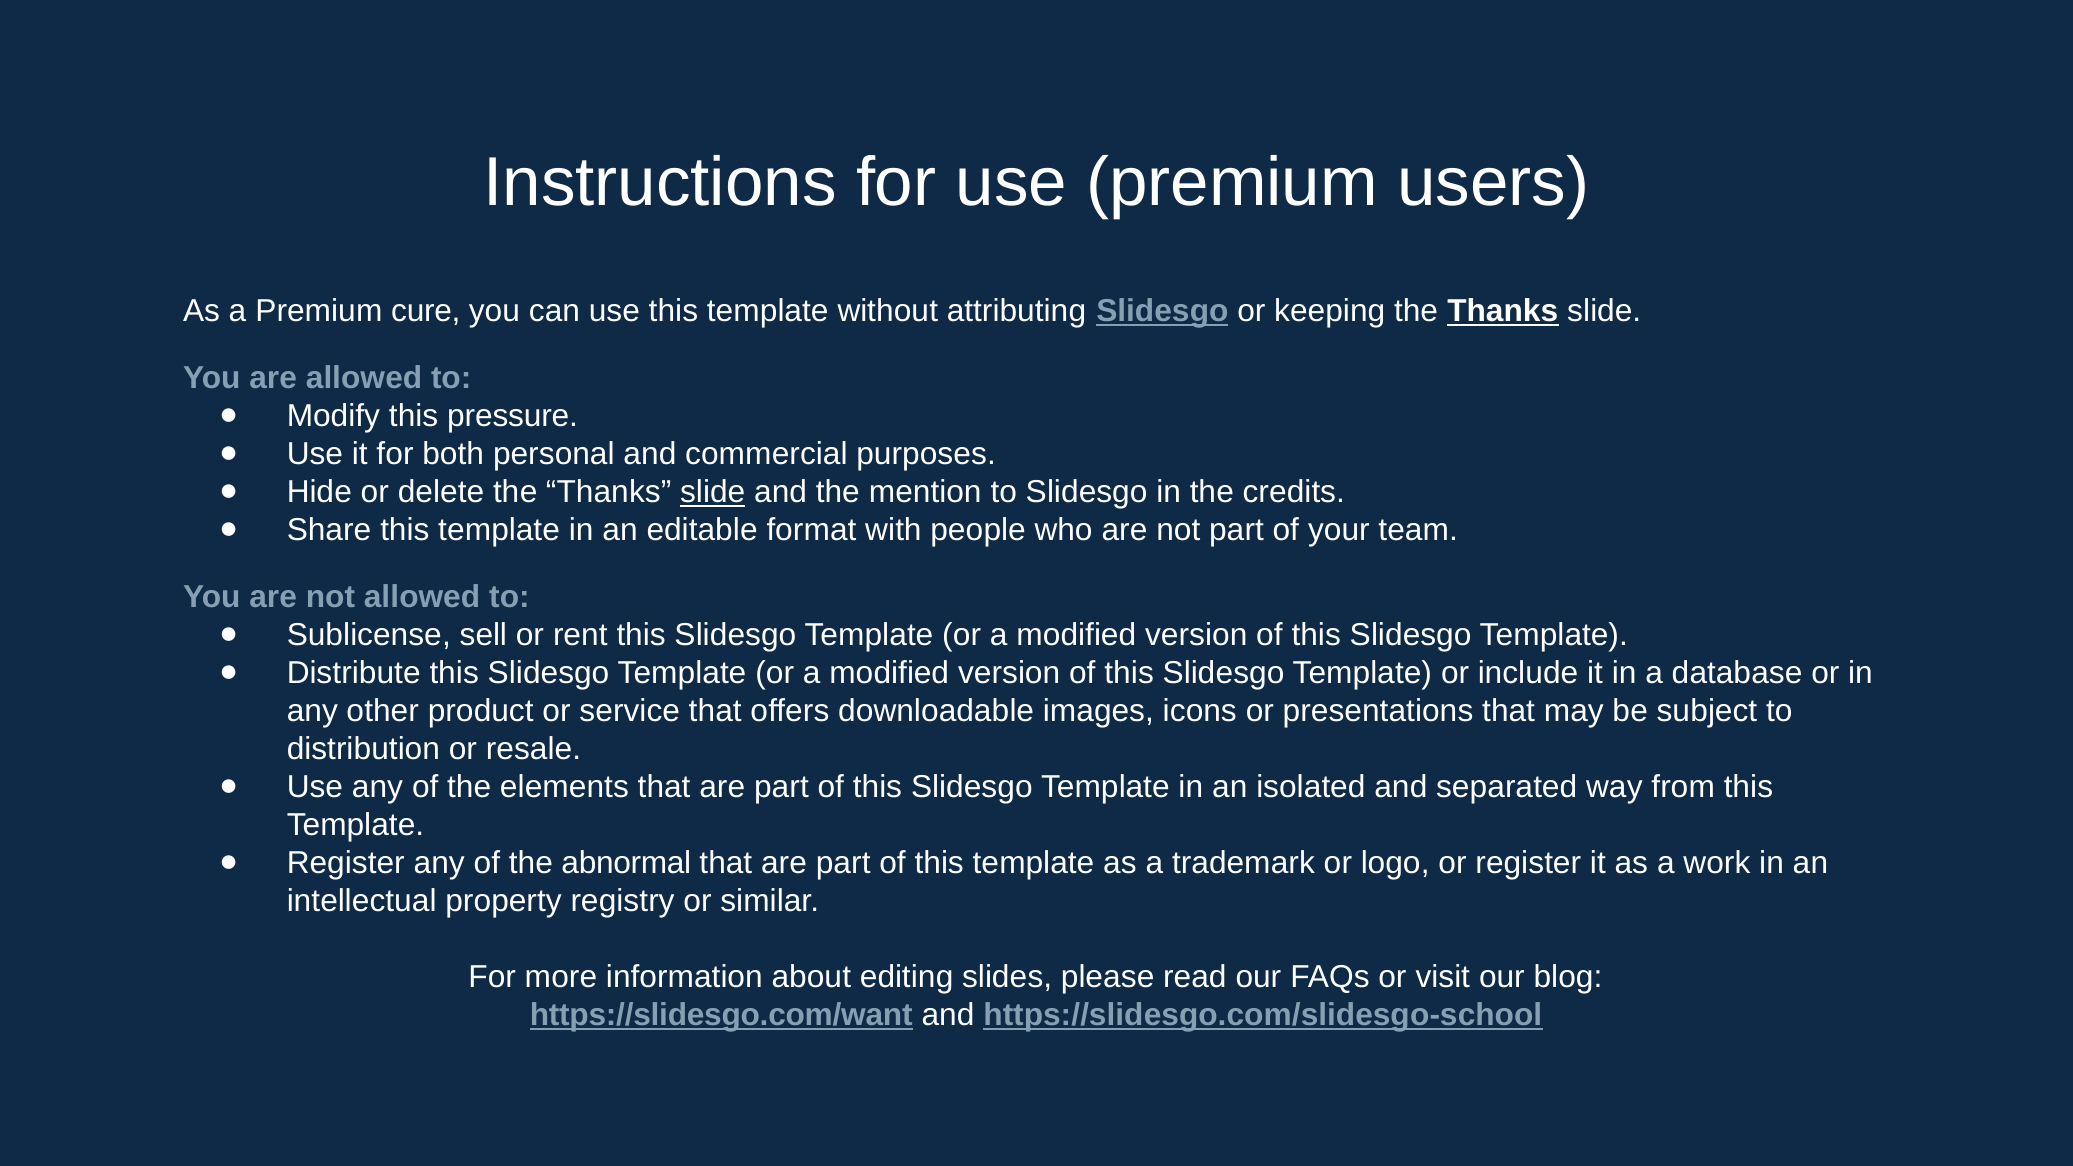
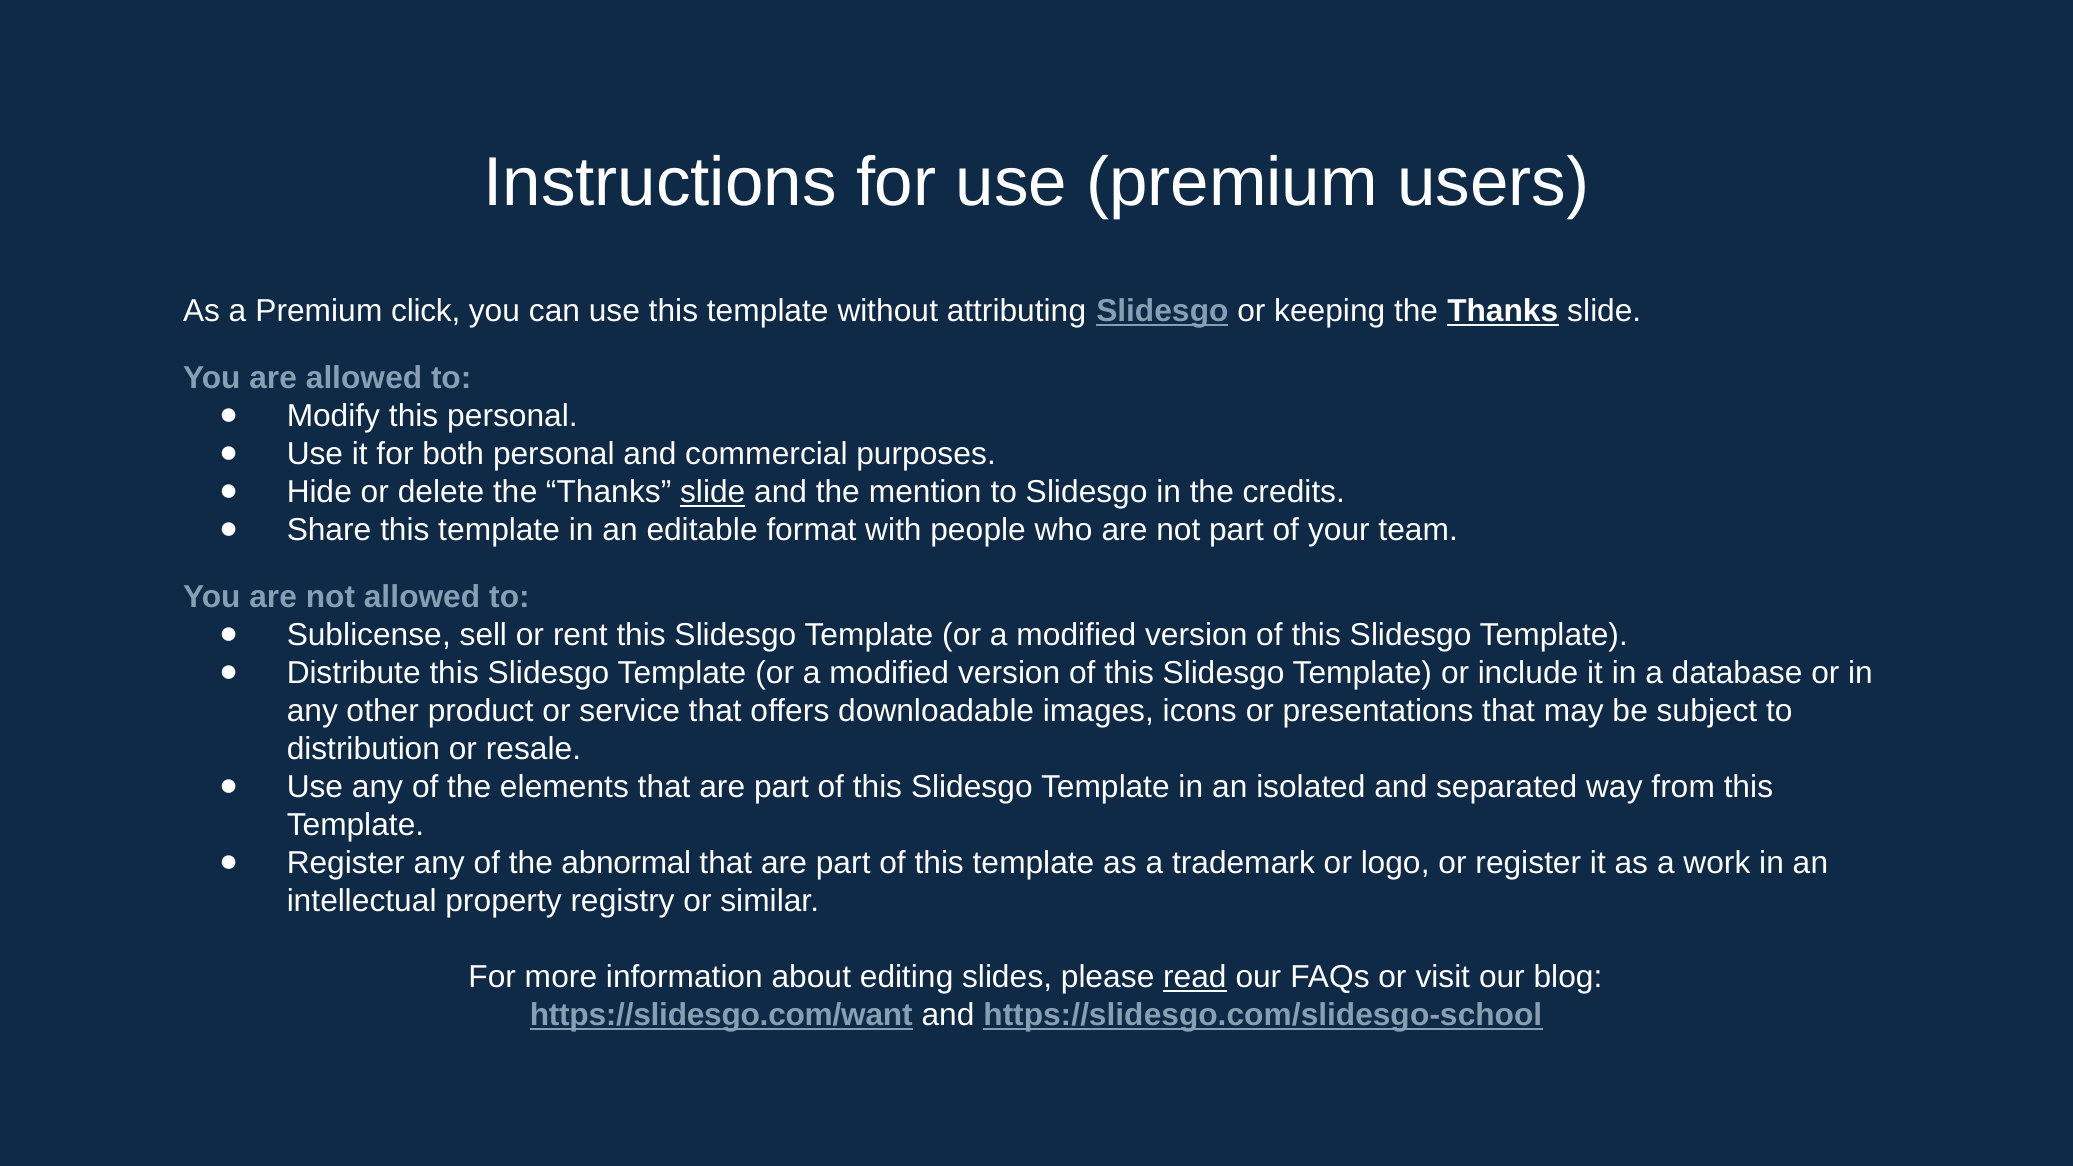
cure: cure -> click
this pressure: pressure -> personal
read underline: none -> present
